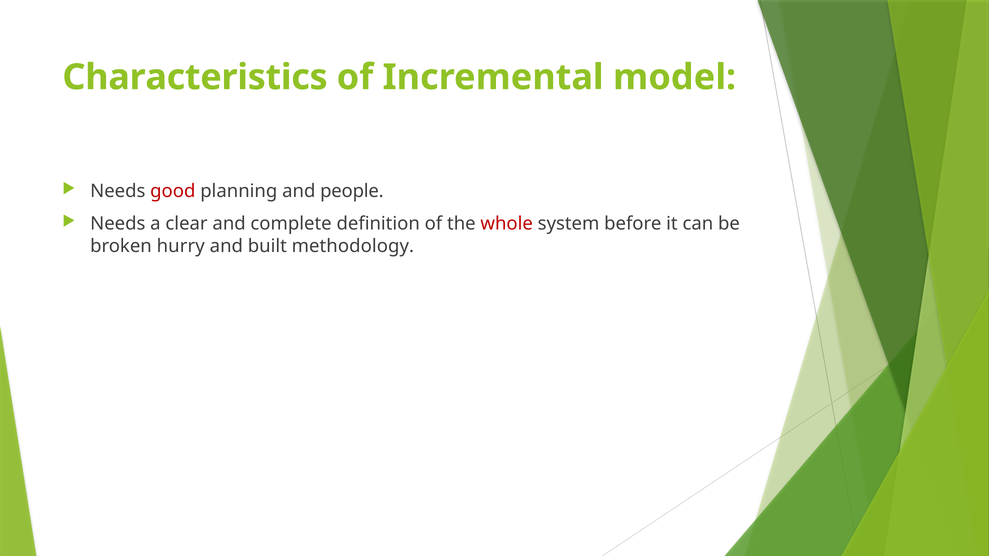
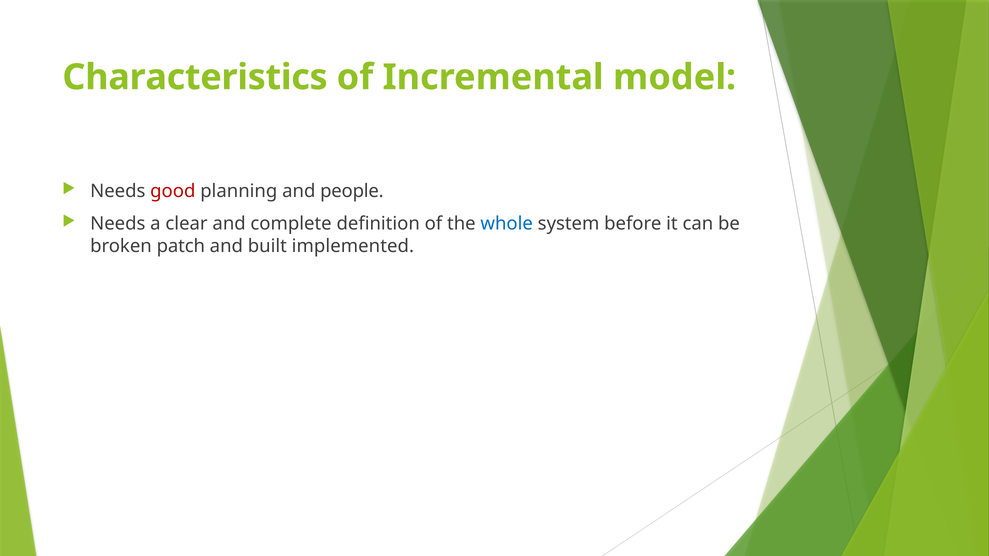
whole colour: red -> blue
hurry: hurry -> patch
methodology: methodology -> implemented
